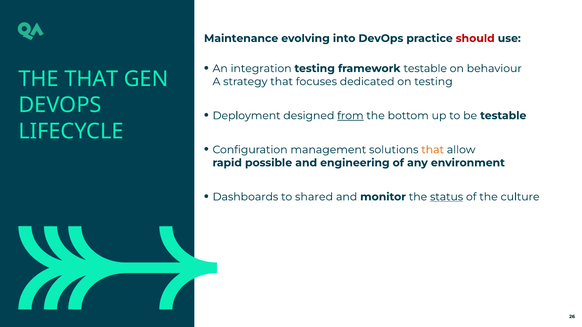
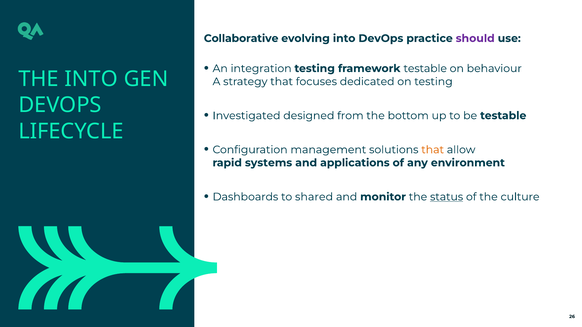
Maintenance: Maintenance -> Collaborative
should colour: red -> purple
THE THAT: THAT -> INTO
Deployment: Deployment -> Investigated
from underline: present -> none
possible: possible -> systems
engineering: engineering -> applications
